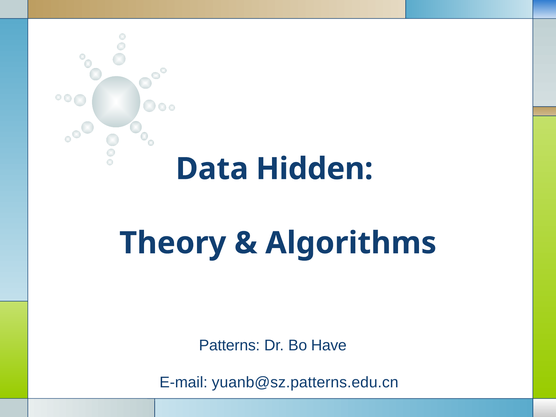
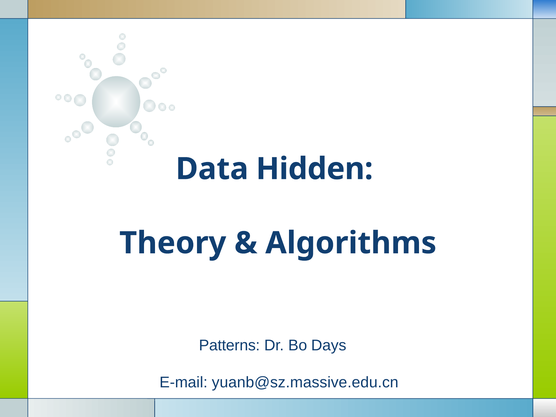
Have: Have -> Days
yuanb@sz.patterns.edu.cn: yuanb@sz.patterns.edu.cn -> yuanb@sz.massive.edu.cn
